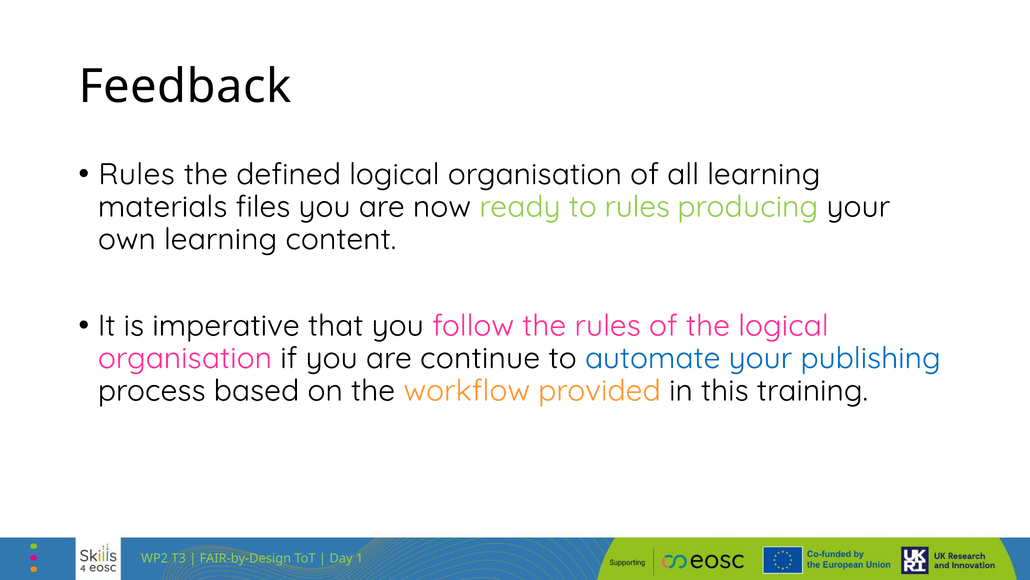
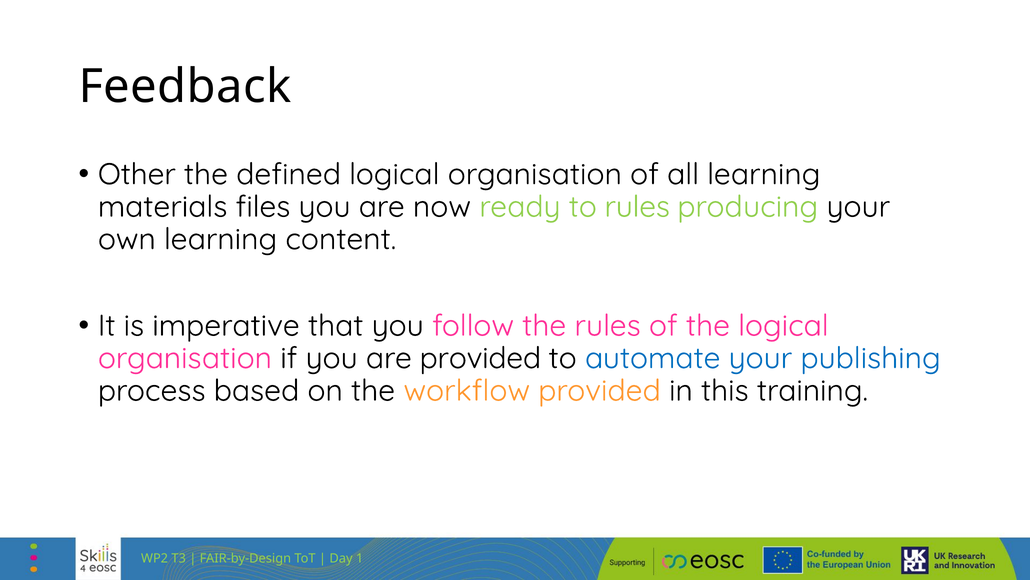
Rules at (137, 174): Rules -> Other
are continue: continue -> provided
